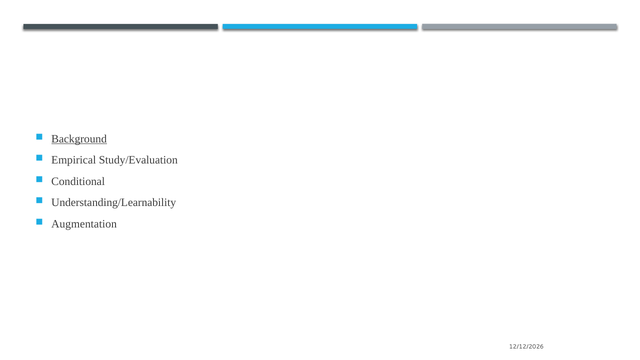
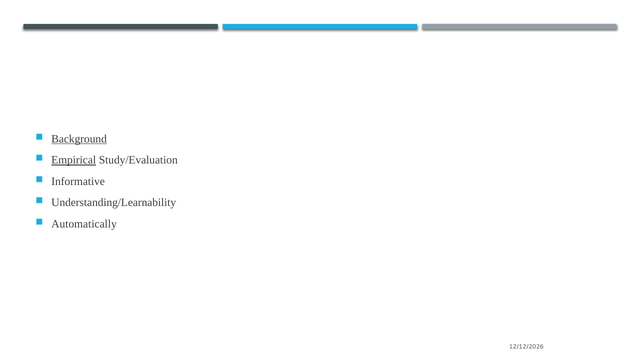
Empirical underline: none -> present
Conditional: Conditional -> Informative
Augmentation: Augmentation -> Automatically
